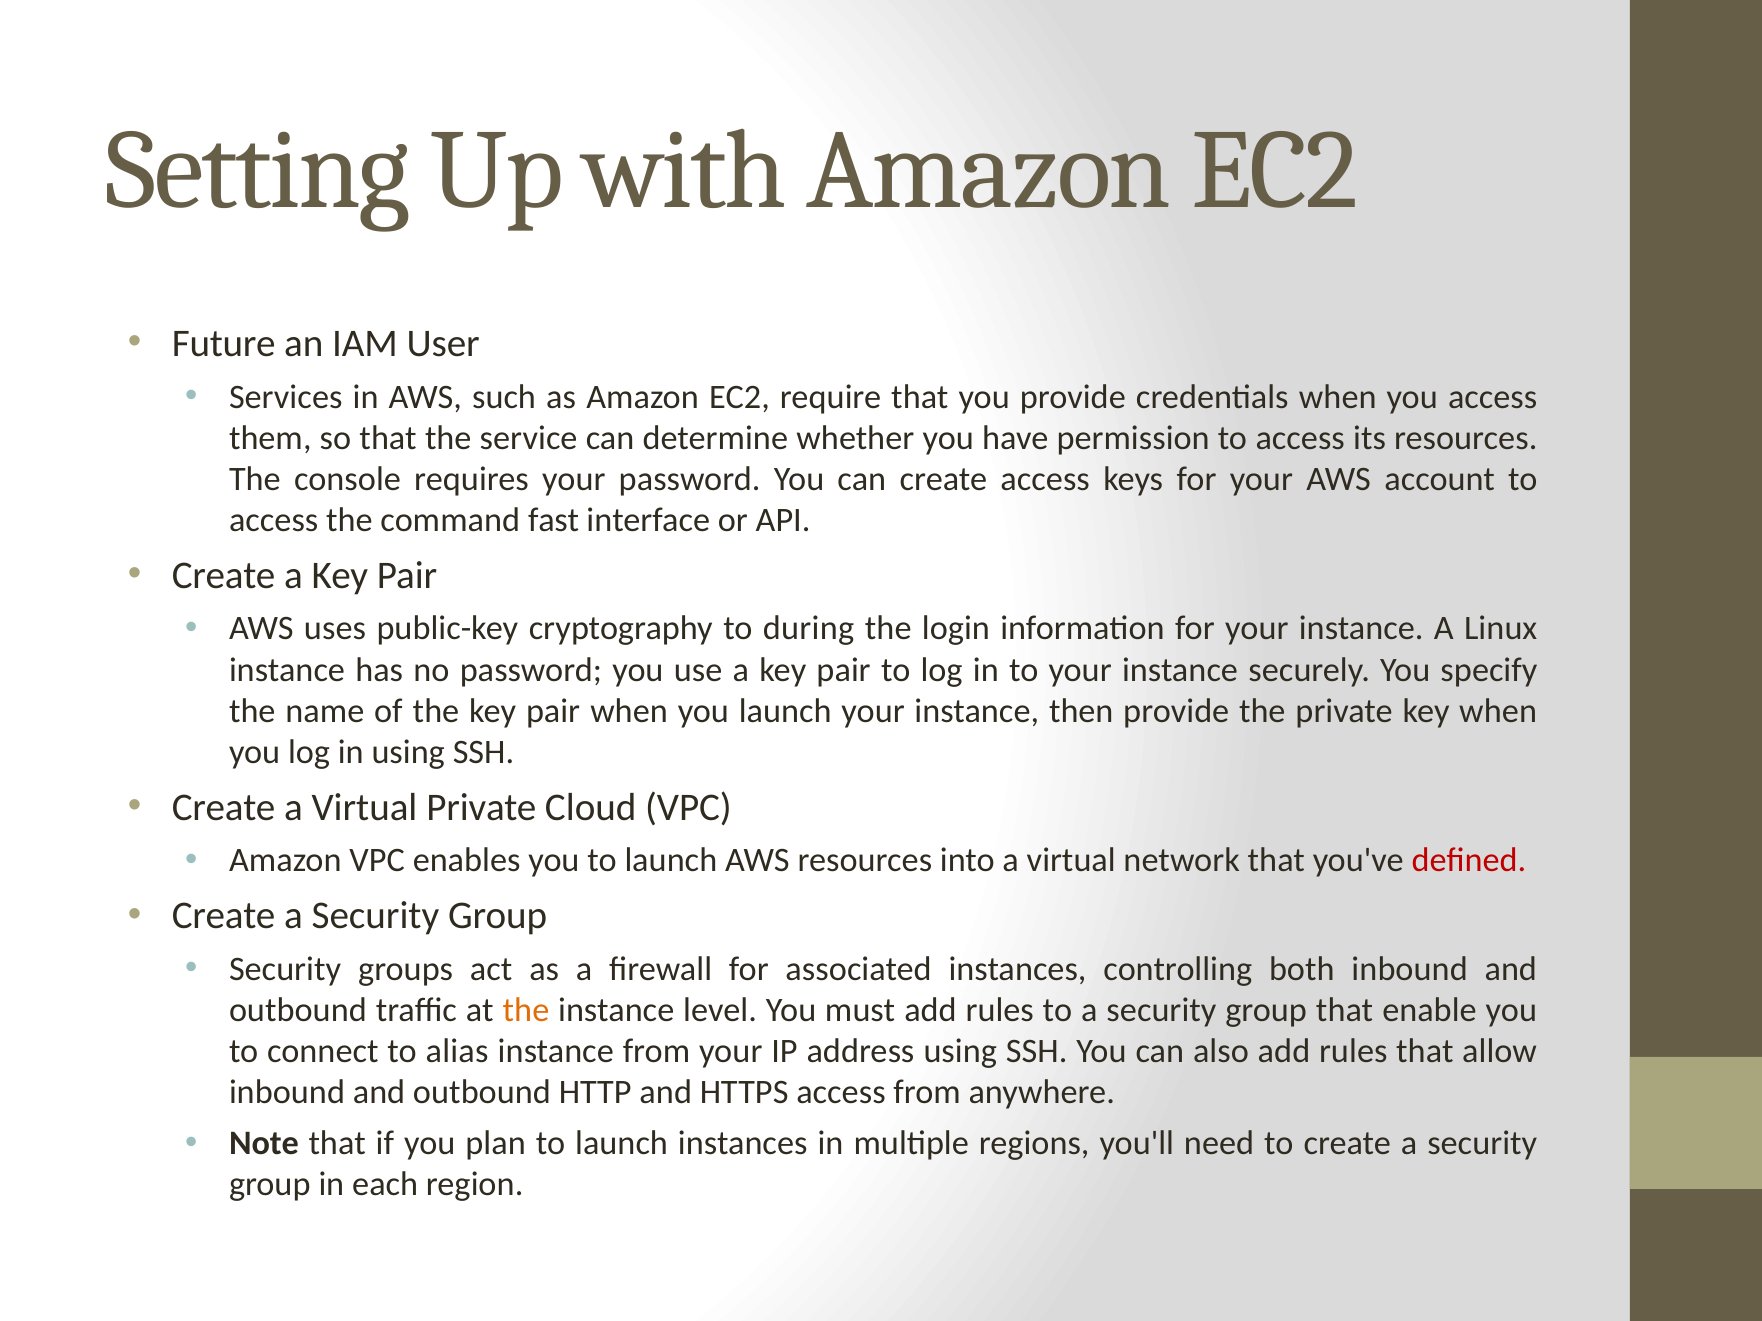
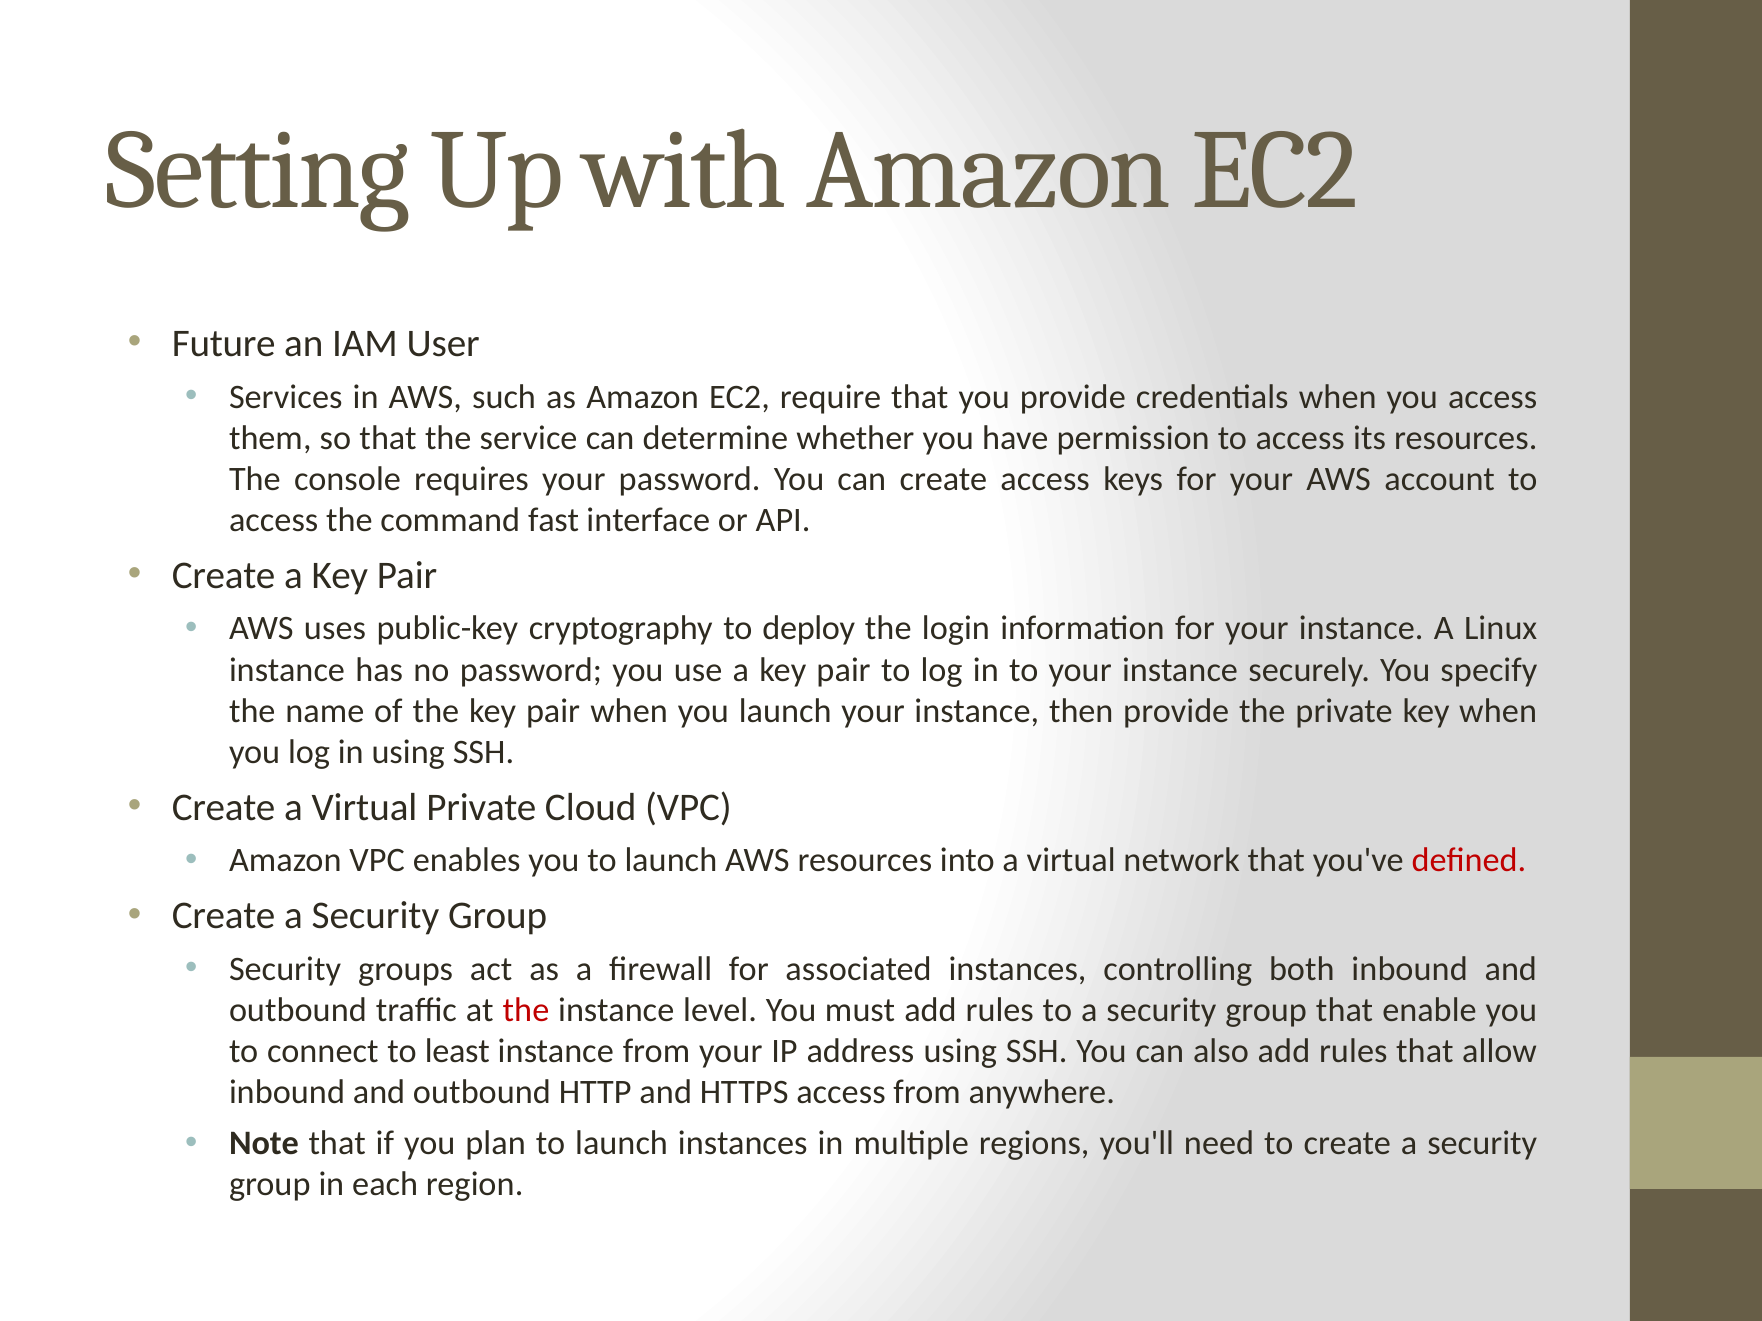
during: during -> deploy
the at (526, 1011) colour: orange -> red
alias: alias -> least
